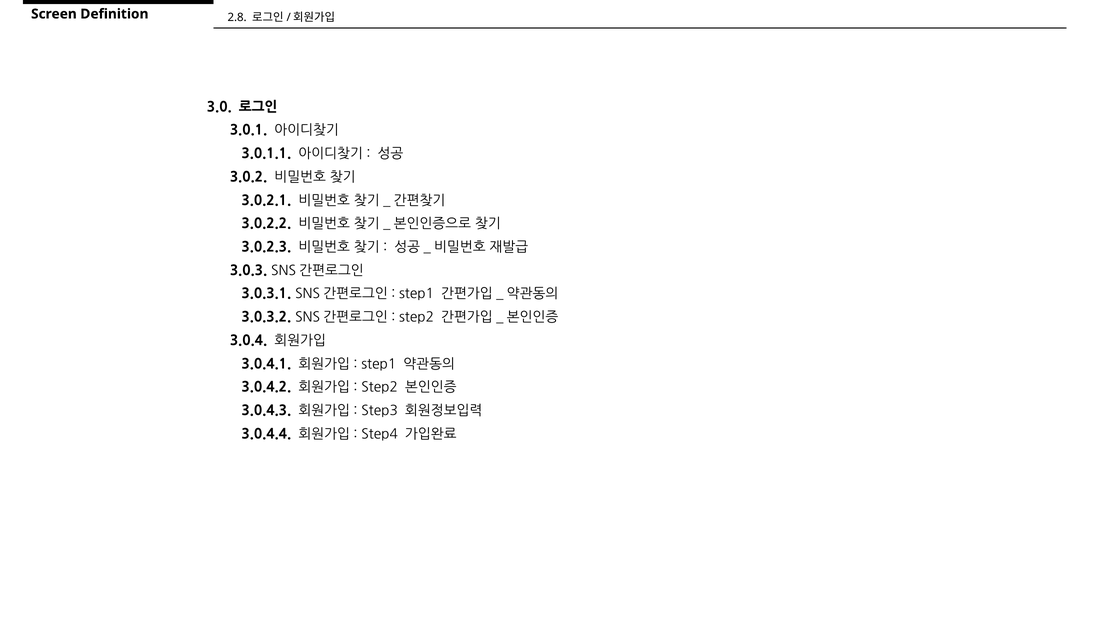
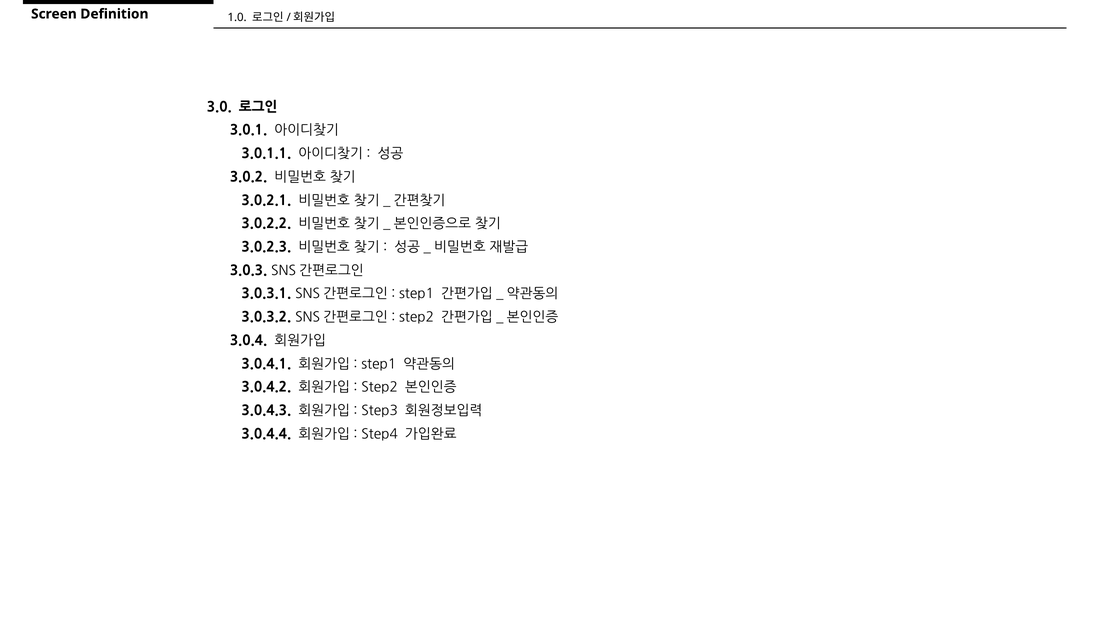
2.8: 2.8 -> 1.0
